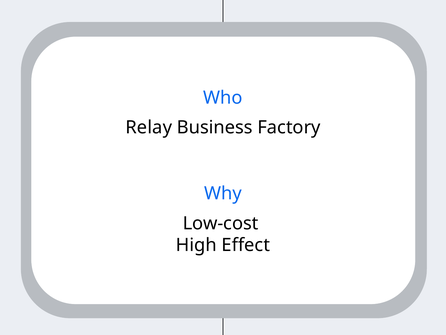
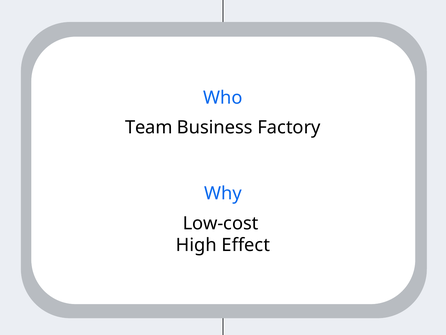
Relay: Relay -> Team
